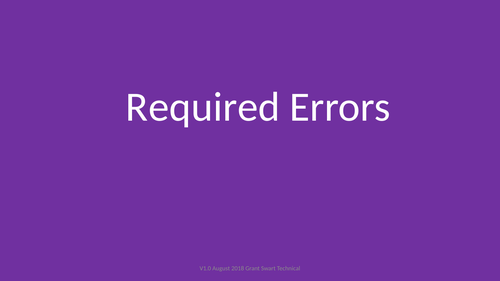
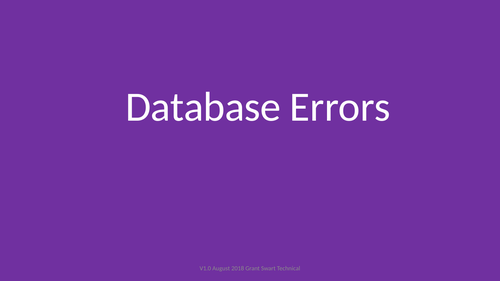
Required: Required -> Database
